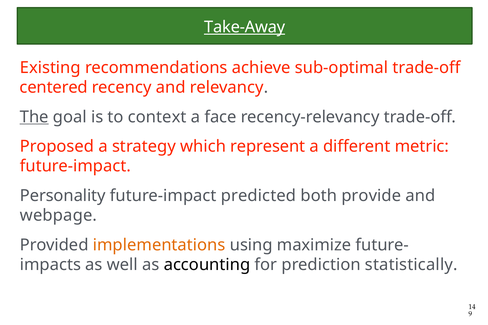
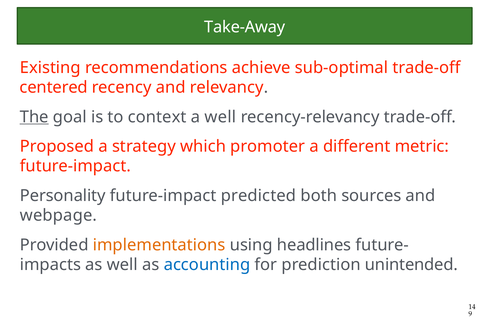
Take-Away underline: present -> none
a face: face -> well
represent: represent -> promoter
provide: provide -> sources
maximize: maximize -> headlines
accounting colour: black -> blue
statistically: statistically -> unintended
